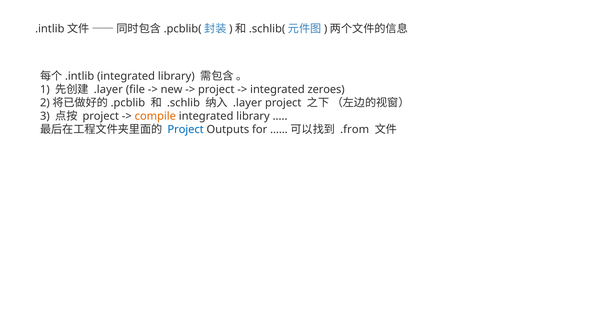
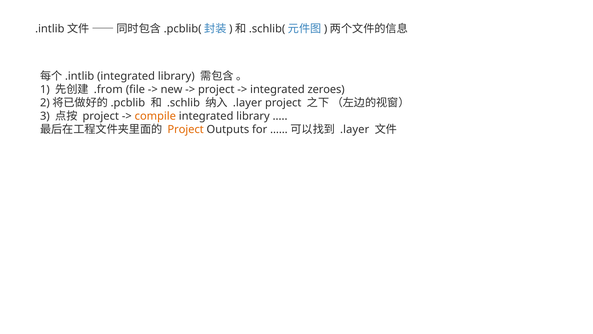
.layer at (108, 89): .layer -> .from
Project at (186, 129) colour: blue -> orange
.from at (355, 129): .from -> .layer
